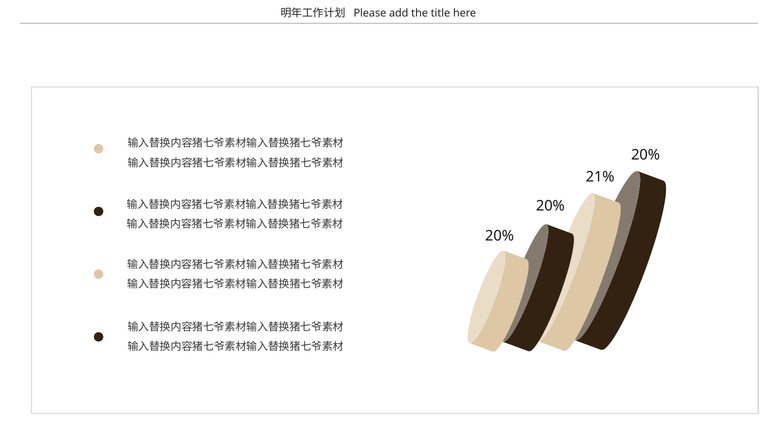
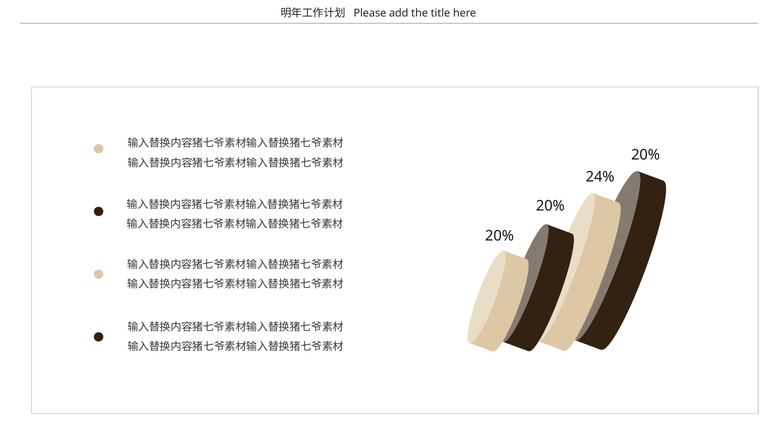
21%: 21% -> 24%
